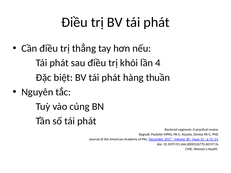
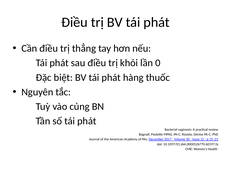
4: 4 -> 0
thuần: thuần -> thuốc
